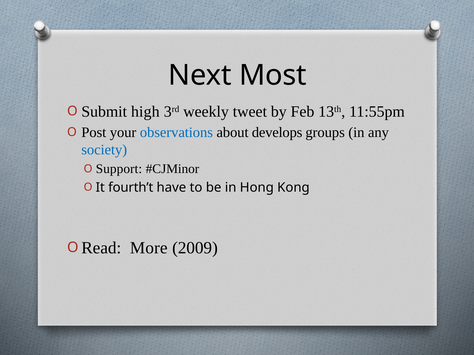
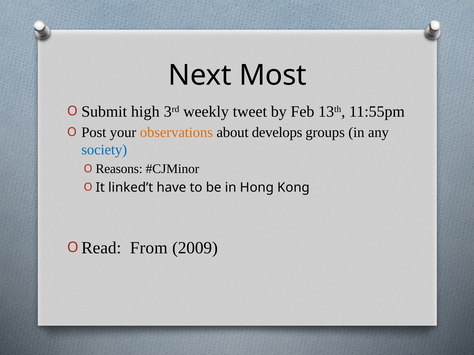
observations colour: blue -> orange
Support: Support -> Reasons
fourth’t: fourth’t -> linked’t
More: More -> From
